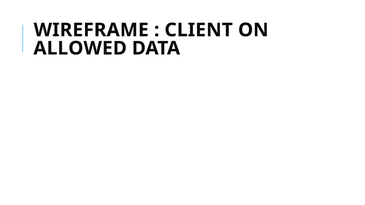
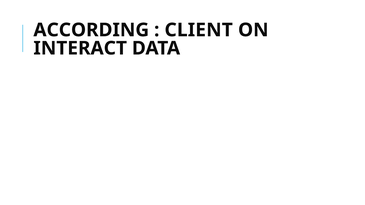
WIREFRAME: WIREFRAME -> ACCORDING
ALLOWED: ALLOWED -> INTERACT
